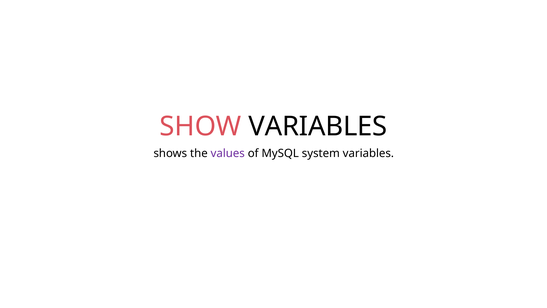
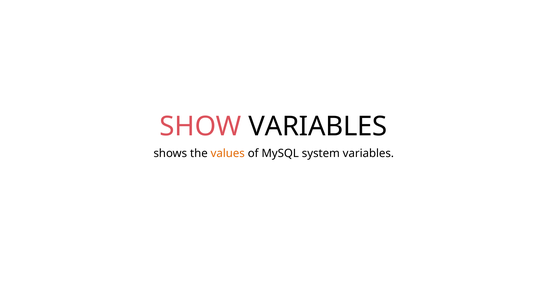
values colour: purple -> orange
